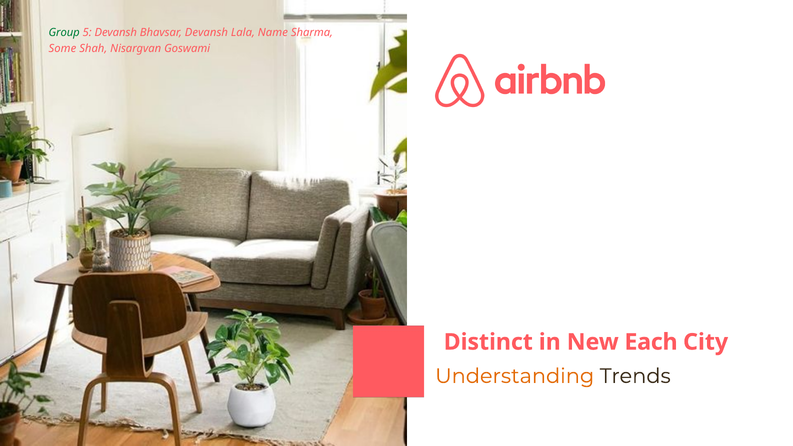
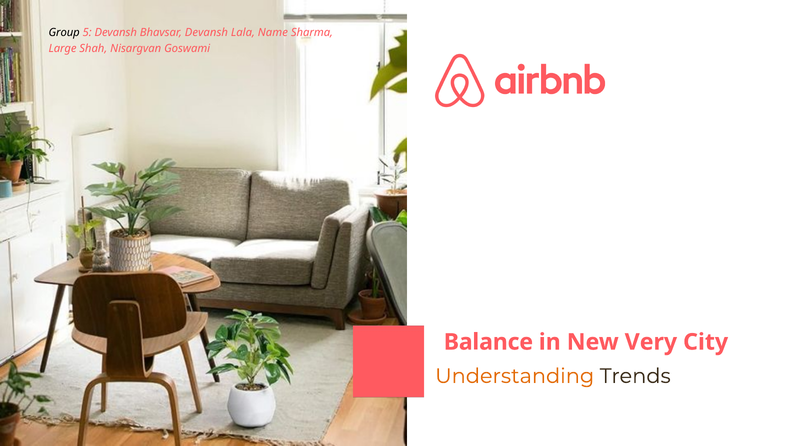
Group colour: green -> black
Some: Some -> Large
Distinct: Distinct -> Balance
Each: Each -> Very
